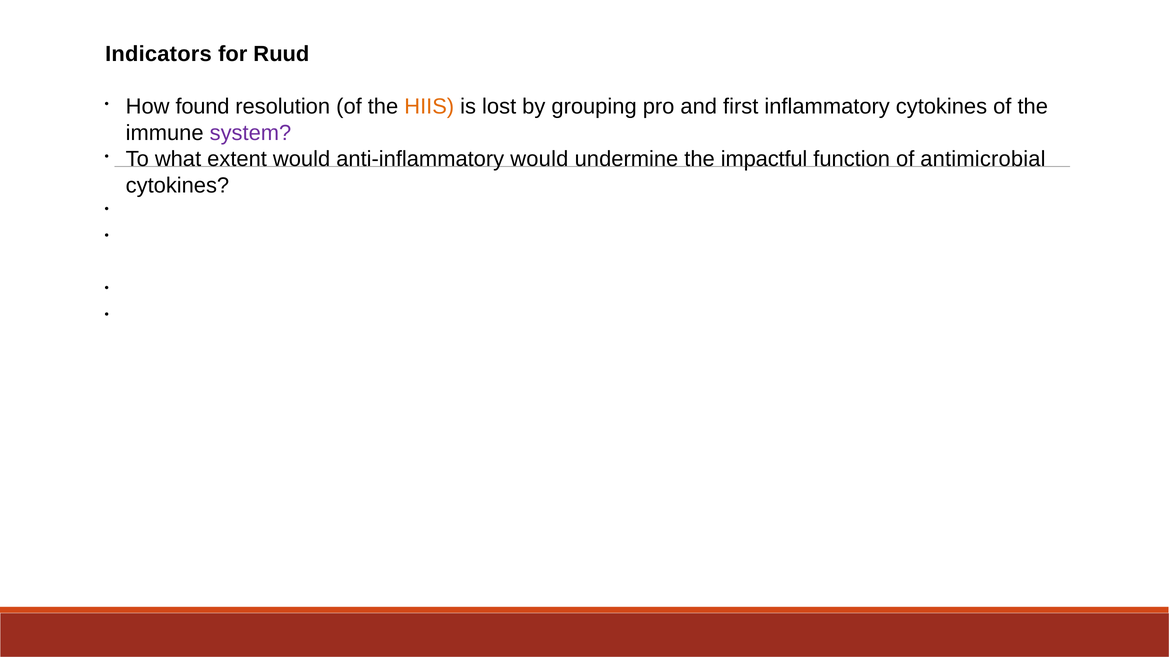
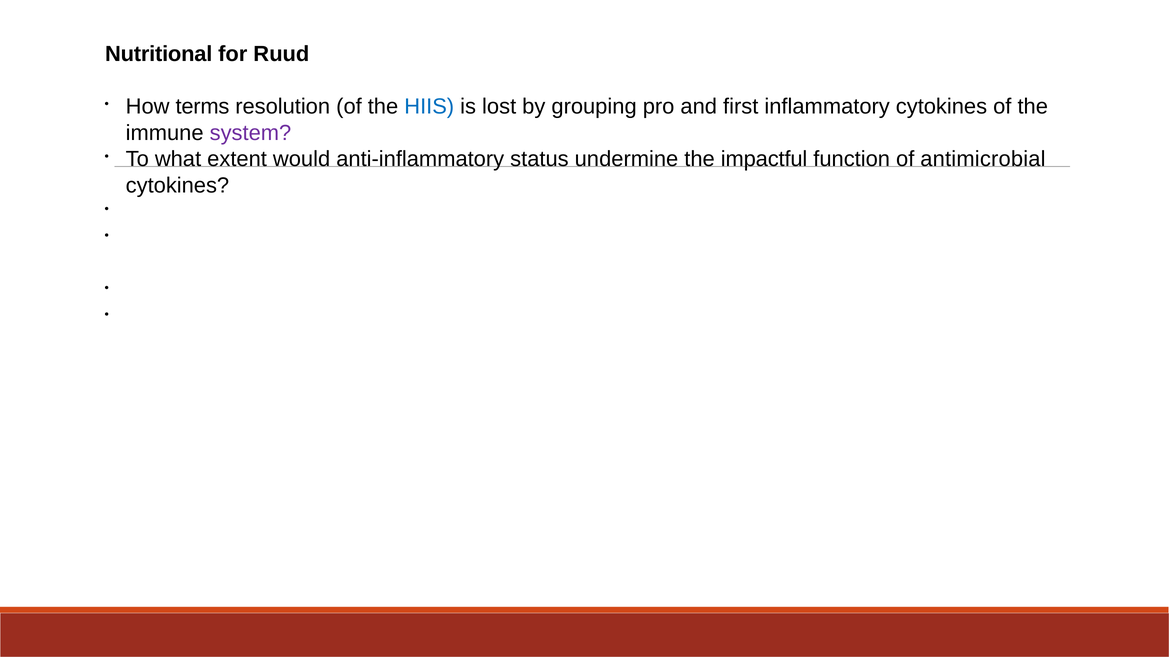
Indicators: Indicators -> Nutritional
found: found -> terms
HIIS colour: orange -> blue
anti-inflammatory would: would -> status
